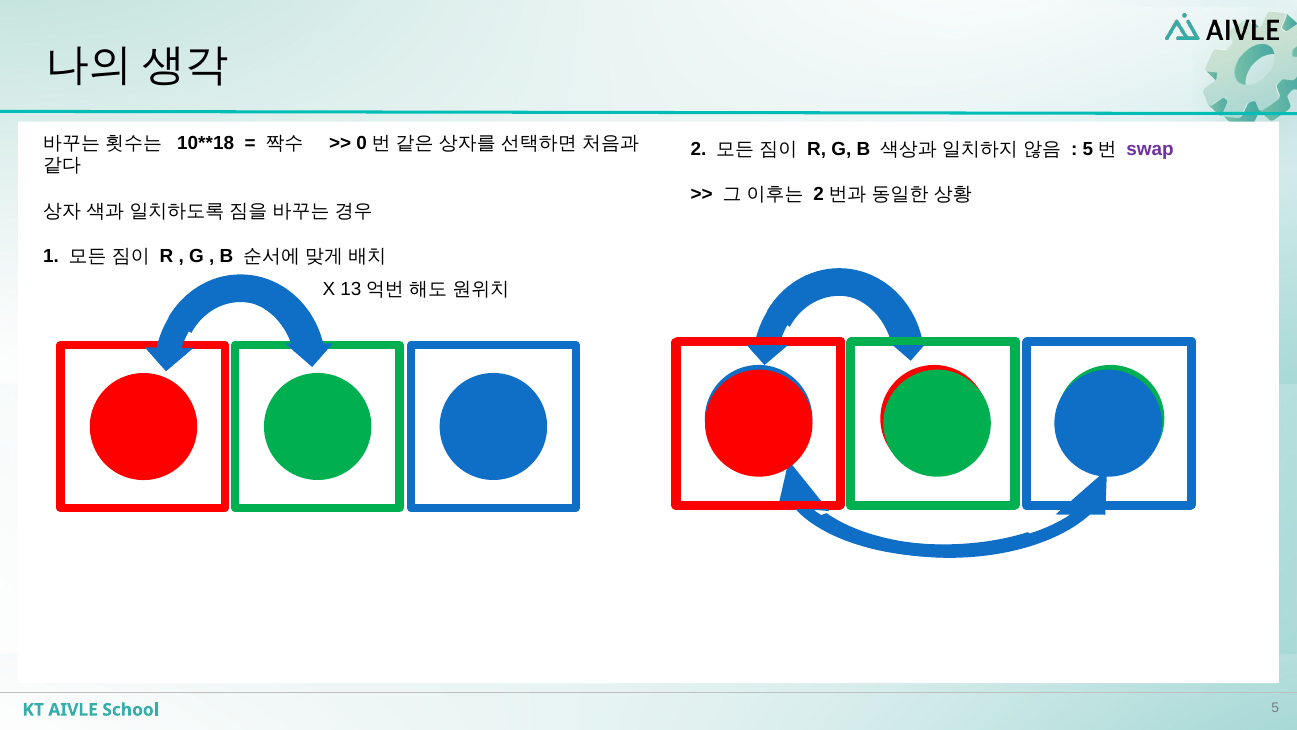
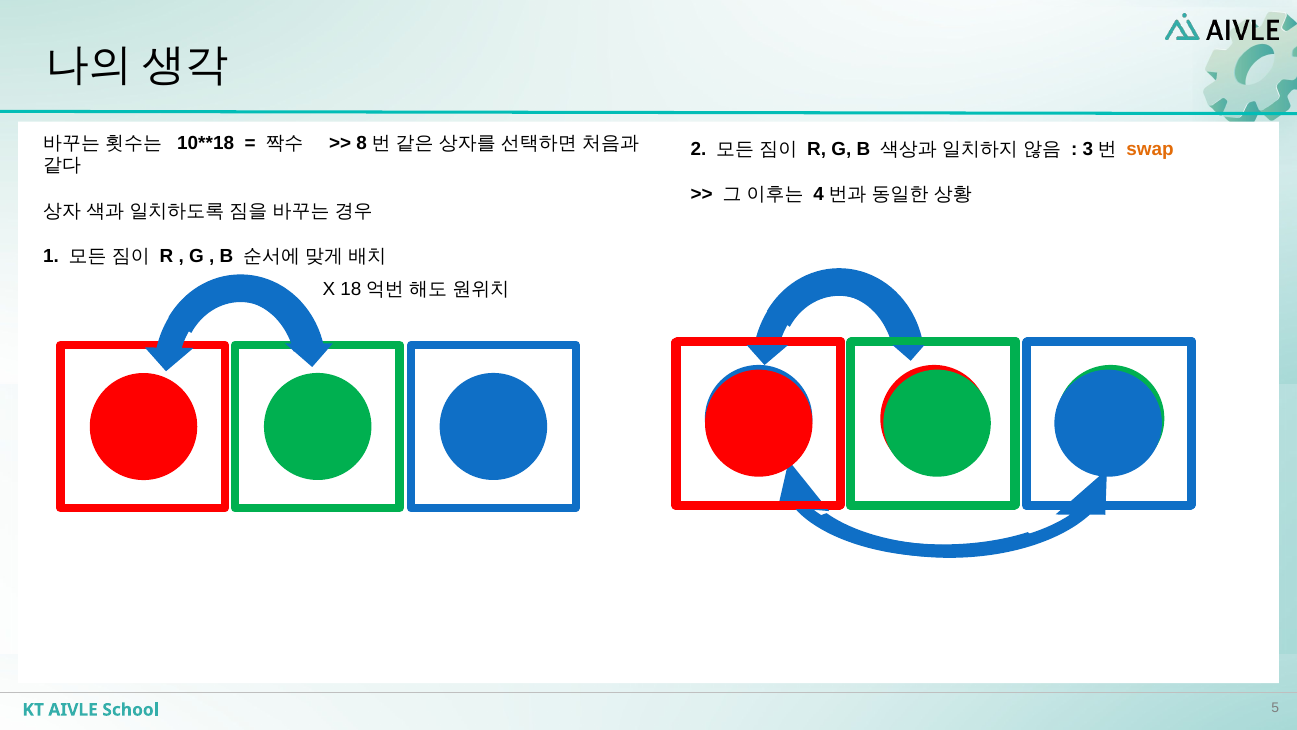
0: 0 -> 8
5 at (1088, 149): 5 -> 3
swap colour: purple -> orange
2 at (819, 195): 2 -> 4
13: 13 -> 18
